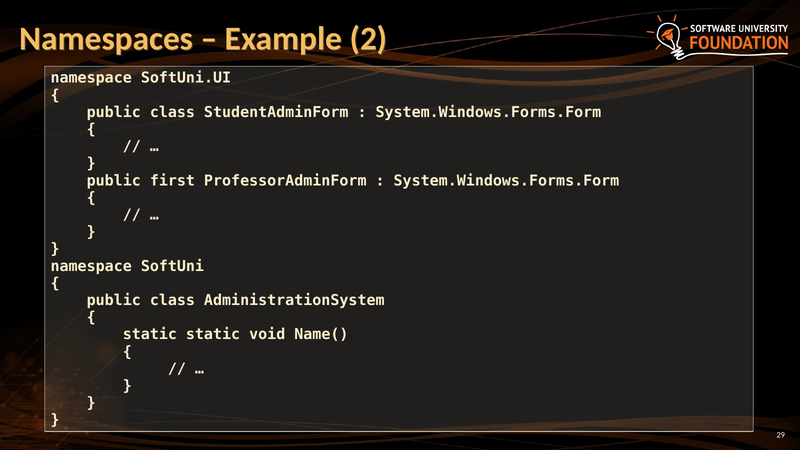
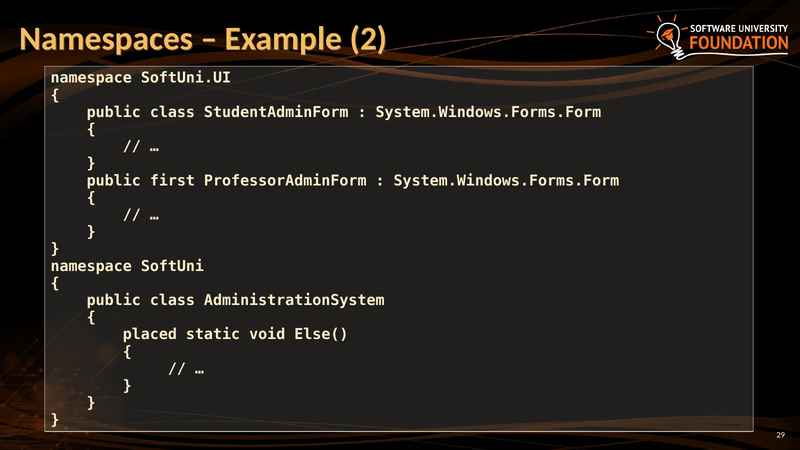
static at (150, 335): static -> placed
Name(: Name( -> Else(
